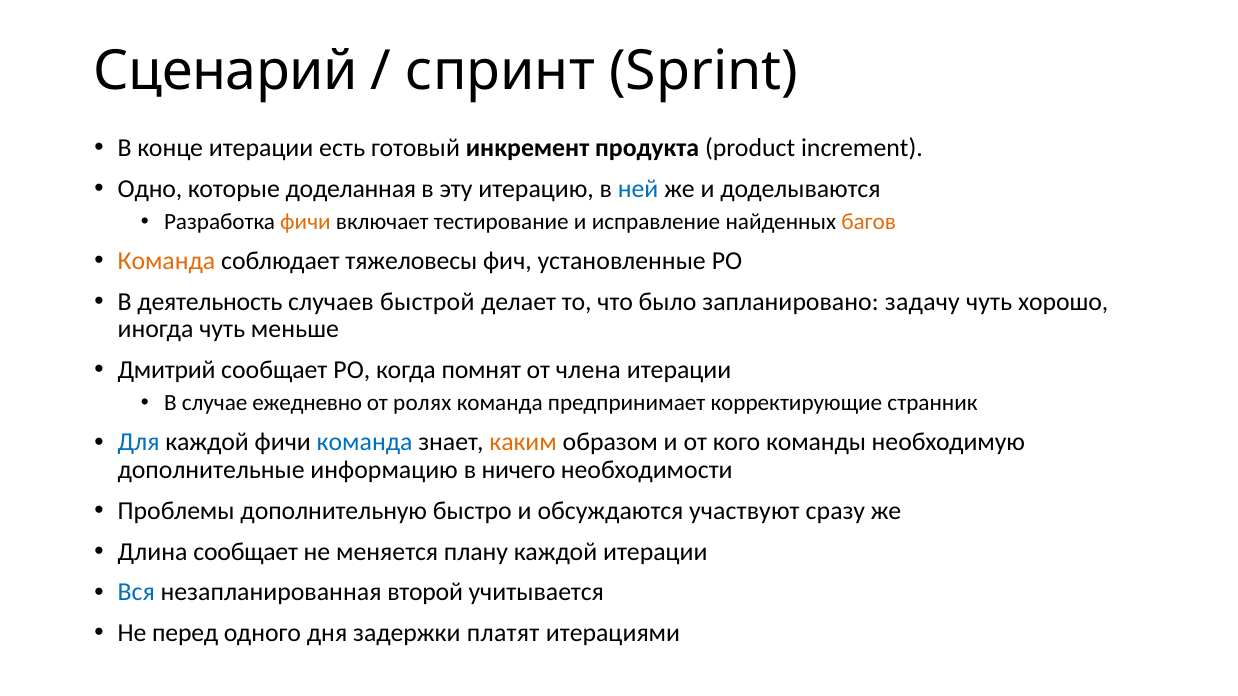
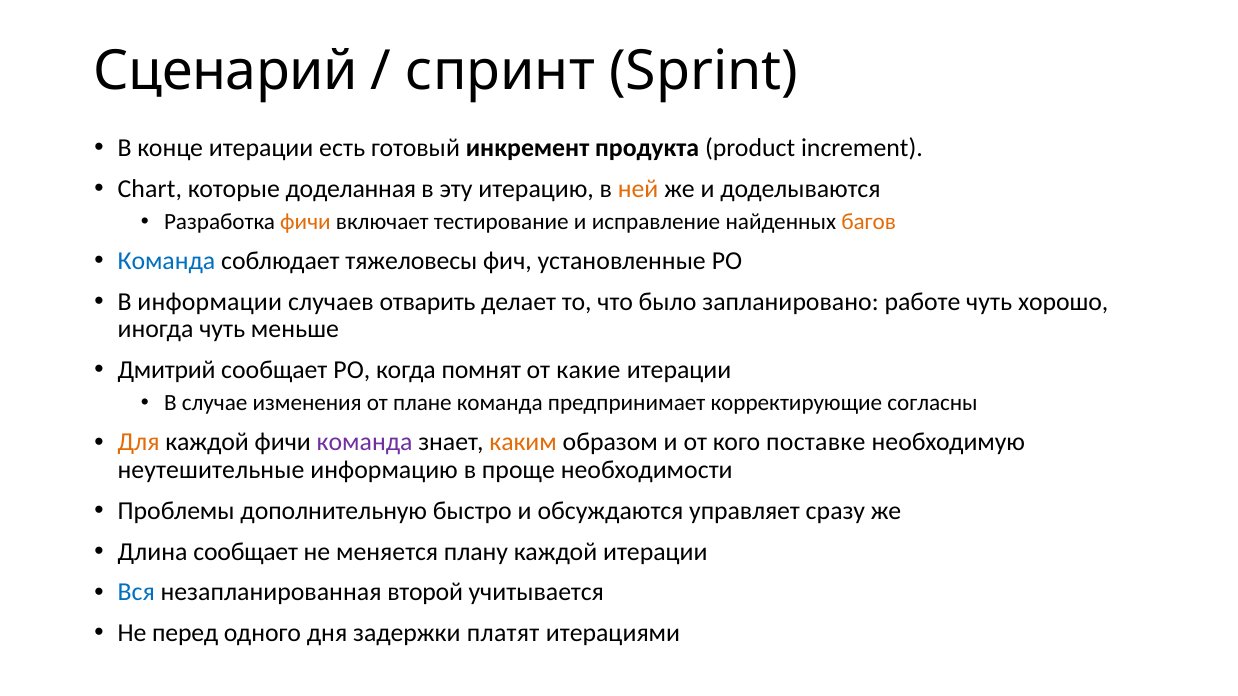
Одно: Одно -> Chart
ней colour: blue -> orange
Команда at (166, 261) colour: orange -> blue
деятельность: деятельность -> информации
быстрой: быстрой -> отварить
задачу: задачу -> работе
члена: члена -> какие
ежедневно: ежедневно -> изменения
ролях: ролях -> плане
странник: странник -> согласны
Для colour: blue -> orange
команда at (365, 443) colour: blue -> purple
команды: команды -> поставке
дополнительные: дополнительные -> неутешительные
ничего: ничего -> проще
участвуют: участвуют -> управляет
